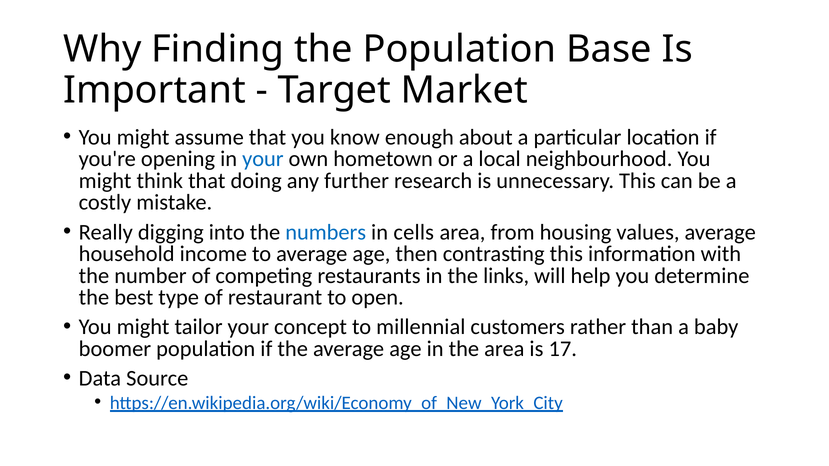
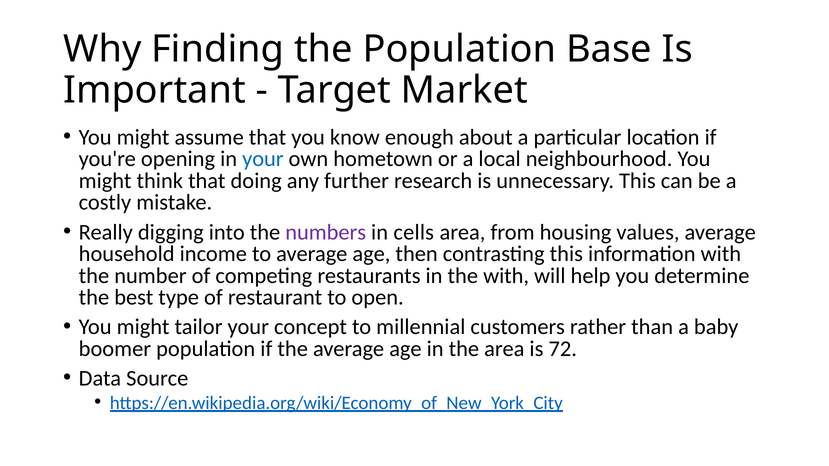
numbers colour: blue -> purple
the links: links -> with
17: 17 -> 72
